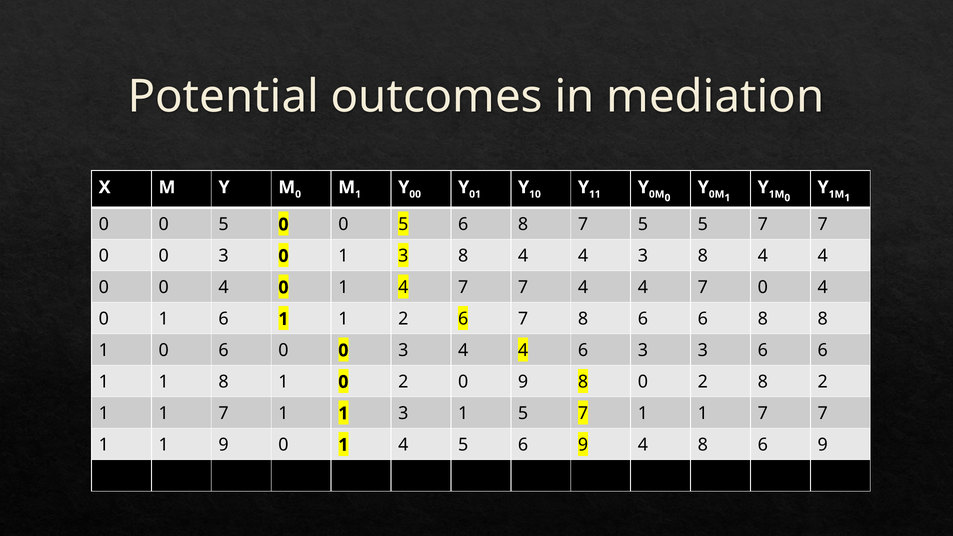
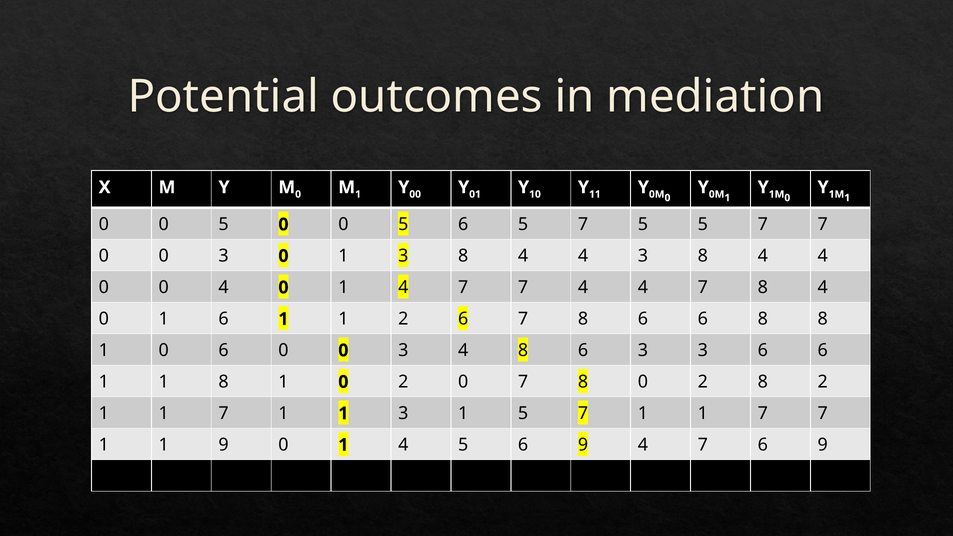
5 6 8: 8 -> 5
4 7 0: 0 -> 8
3 4 4: 4 -> 8
0 9: 9 -> 7
9 4 8: 8 -> 7
